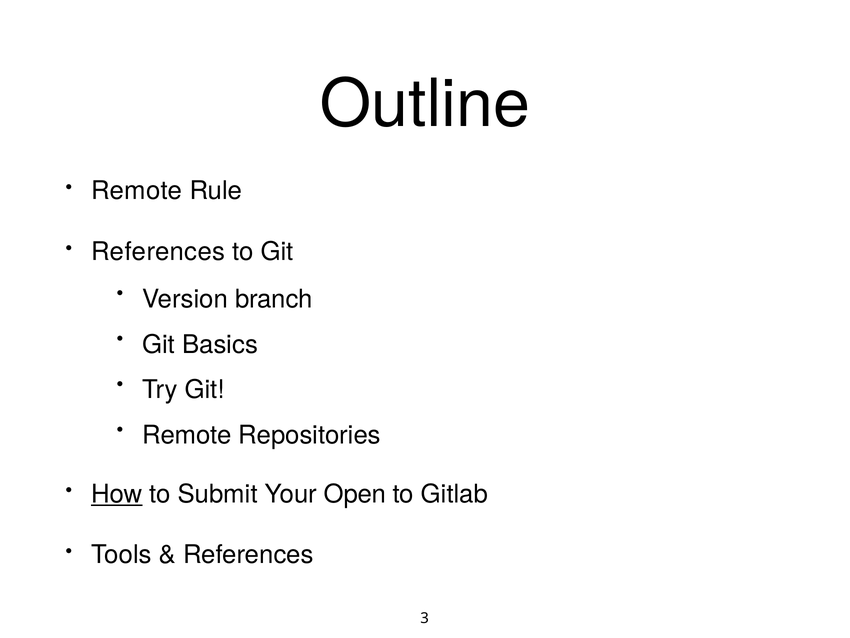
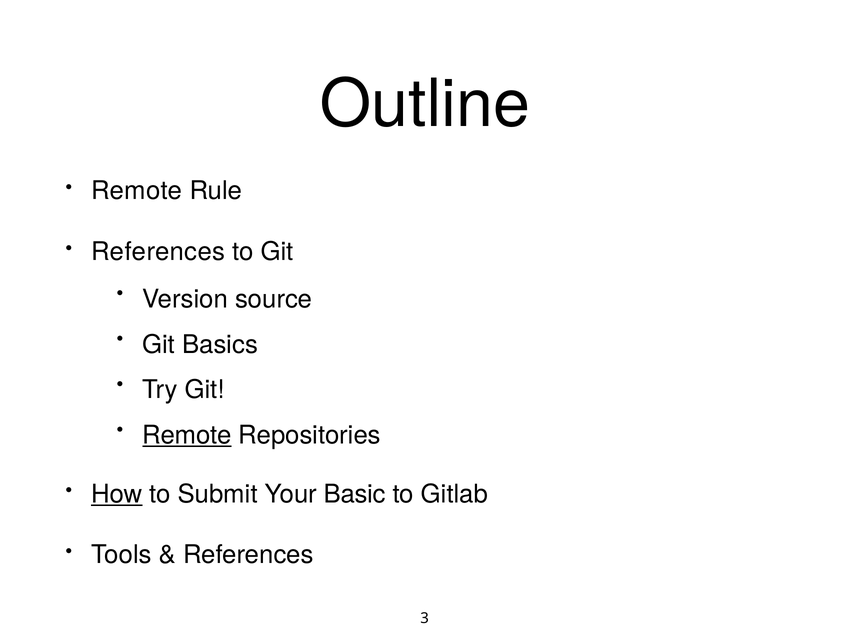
branch: branch -> source
Remote at (187, 435) underline: none -> present
Open: Open -> Basic
